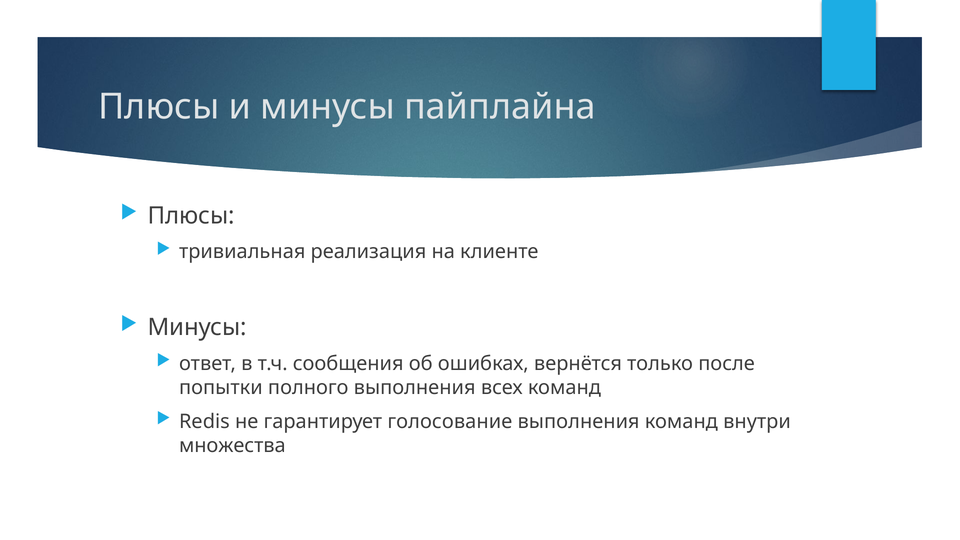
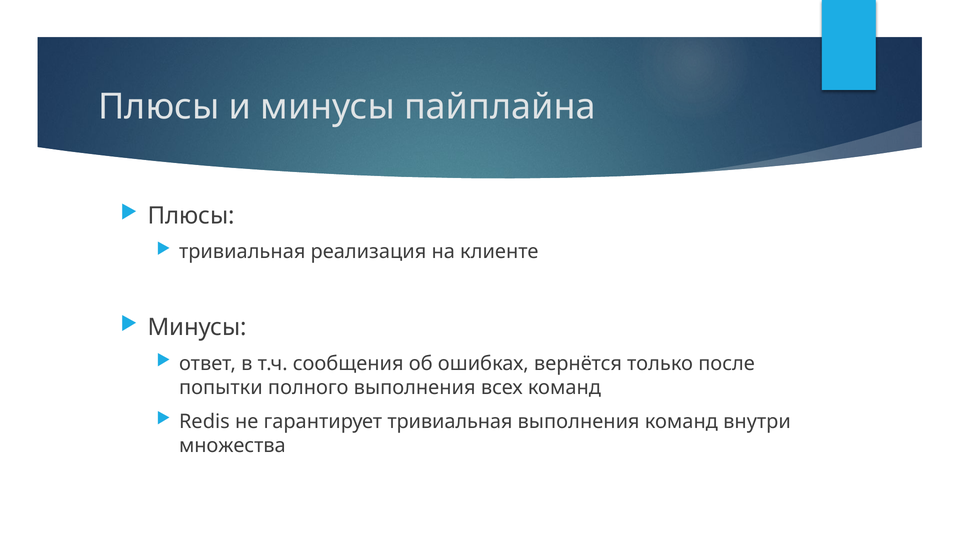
гарантирует голосование: голосование -> тривиальная
